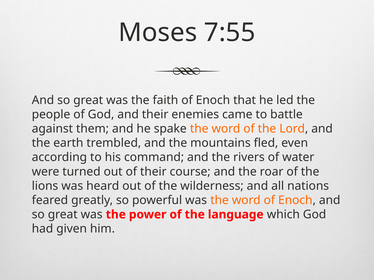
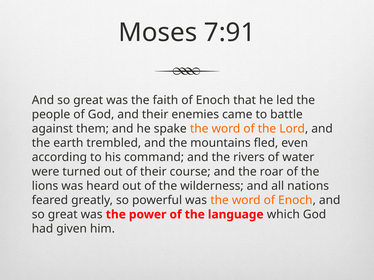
7:55: 7:55 -> 7:91
